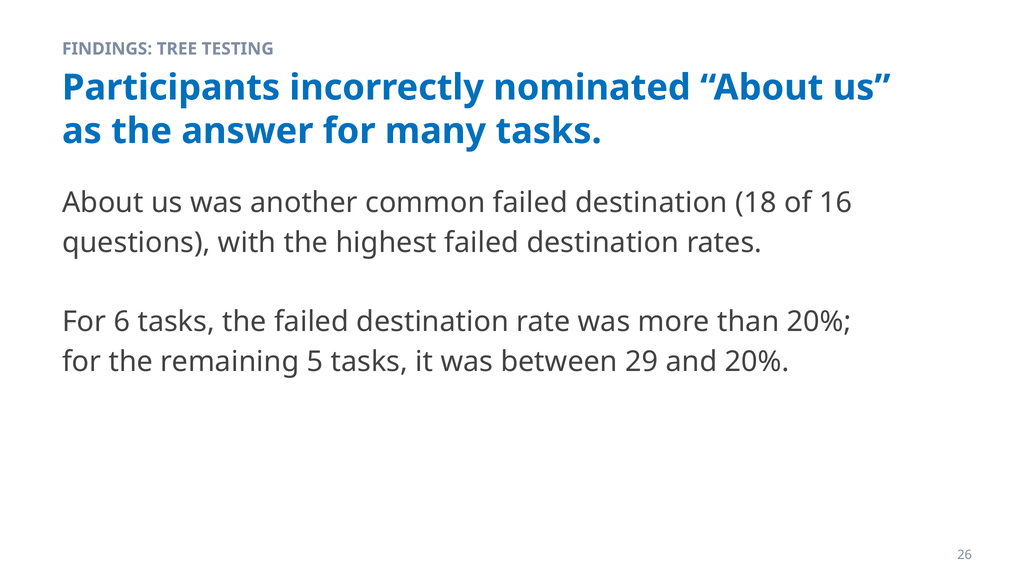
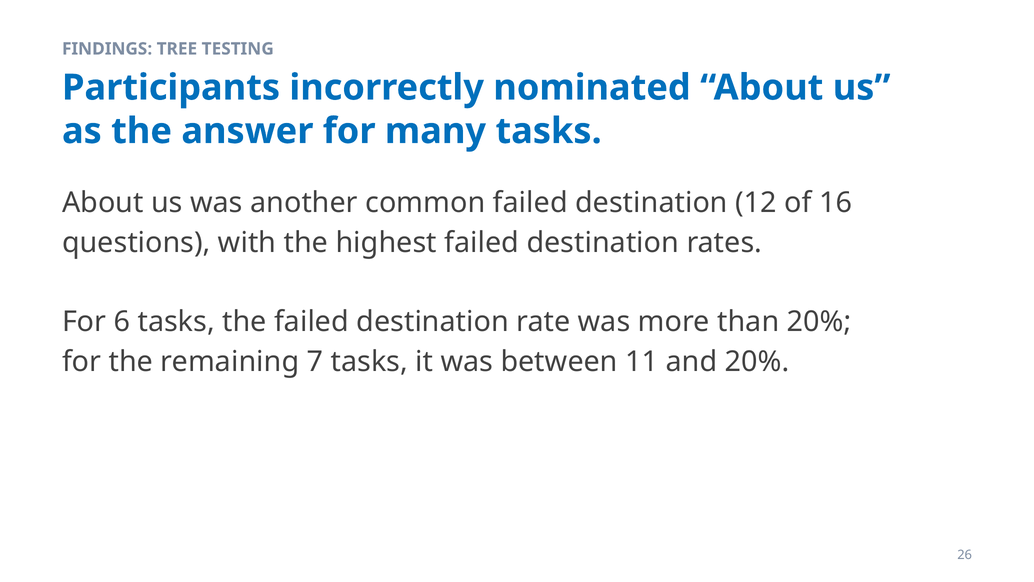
18: 18 -> 12
5: 5 -> 7
29: 29 -> 11
